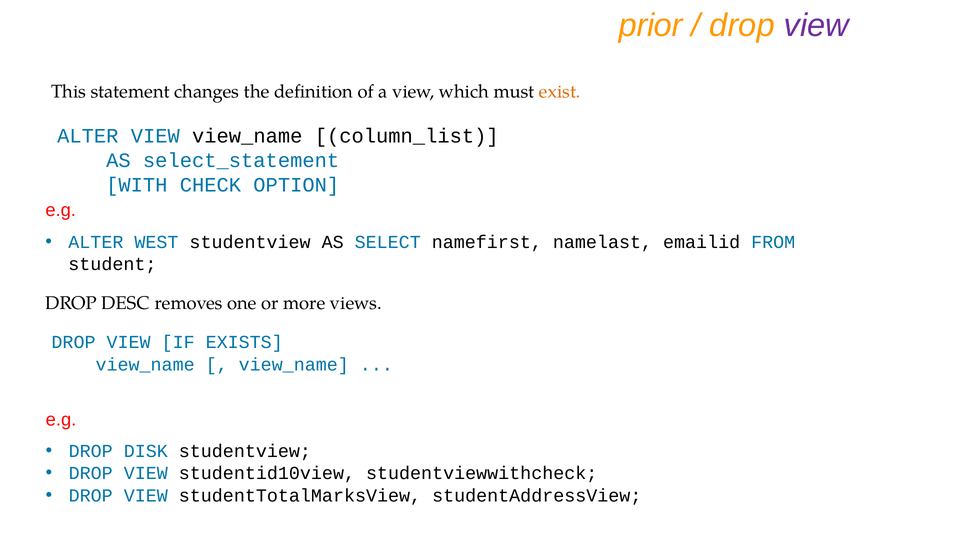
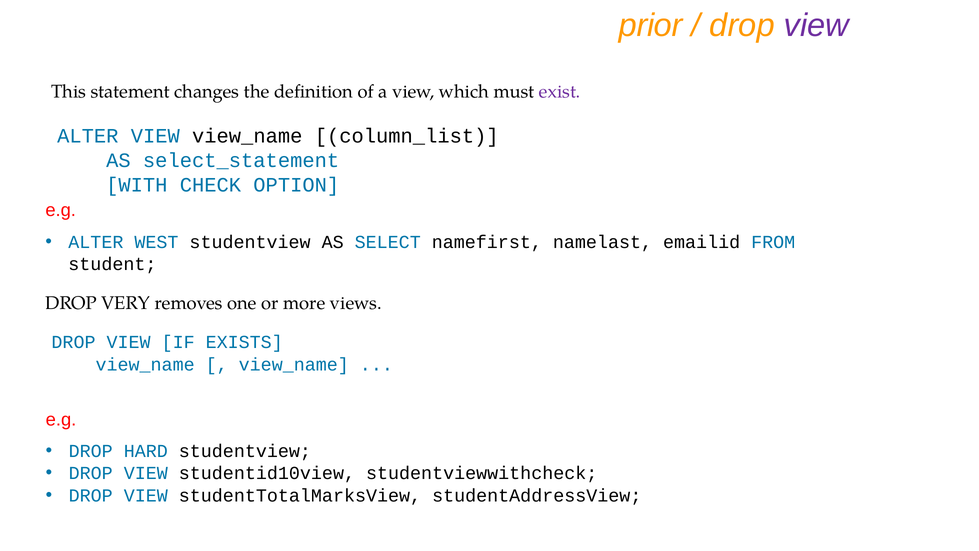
exist colour: orange -> purple
DESC: DESC -> VERY
DISK: DISK -> HARD
